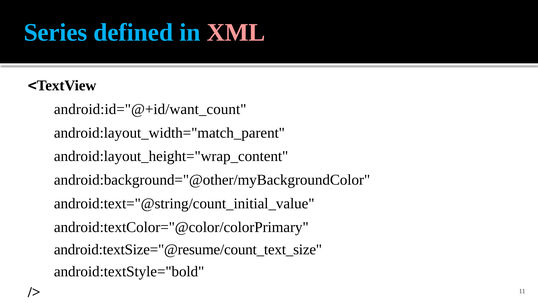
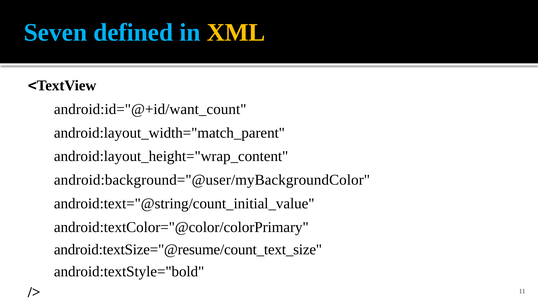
Series: Series -> Seven
XML colour: pink -> yellow
android:background="@other/myBackgroundColor: android:background="@other/myBackgroundColor -> android:background="@user/myBackgroundColor
